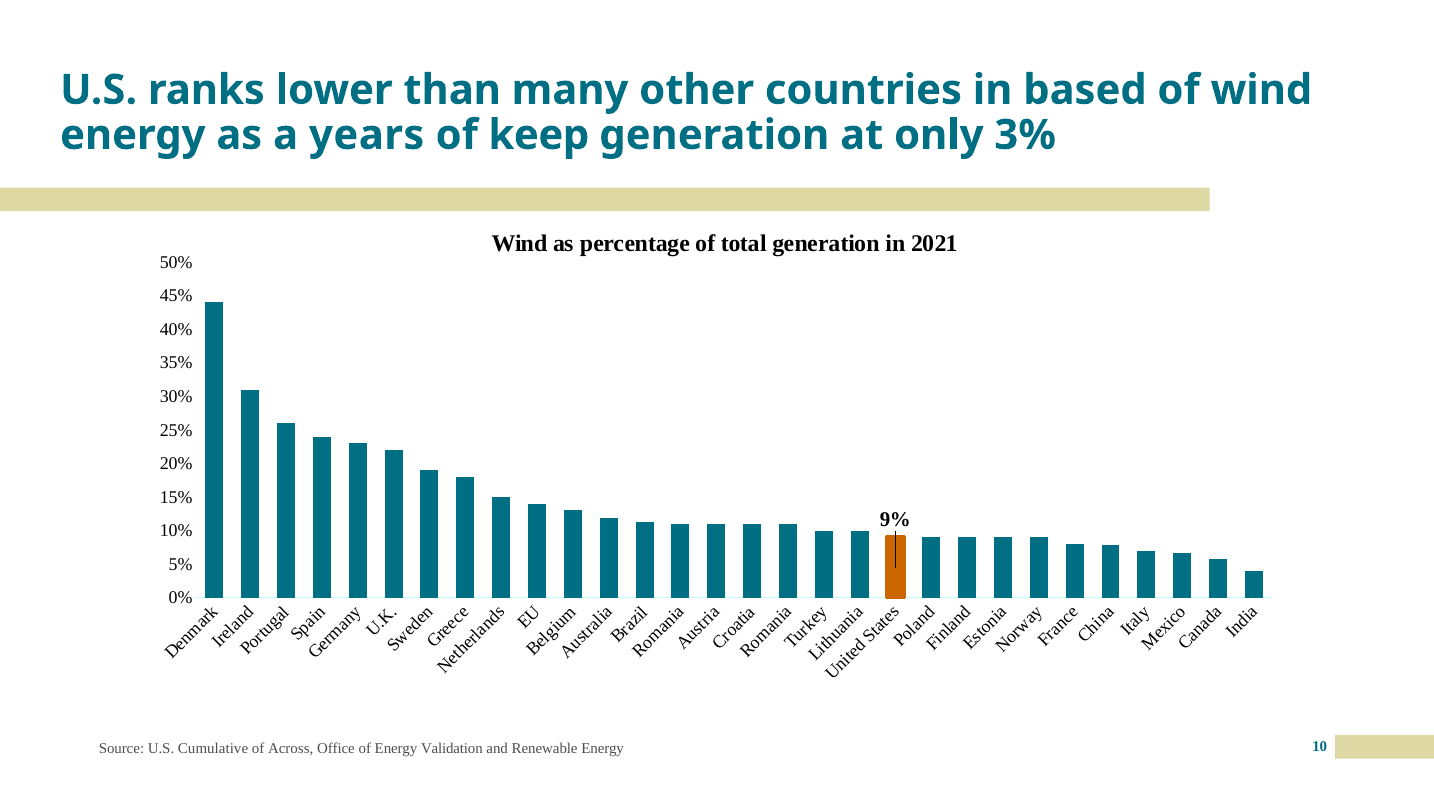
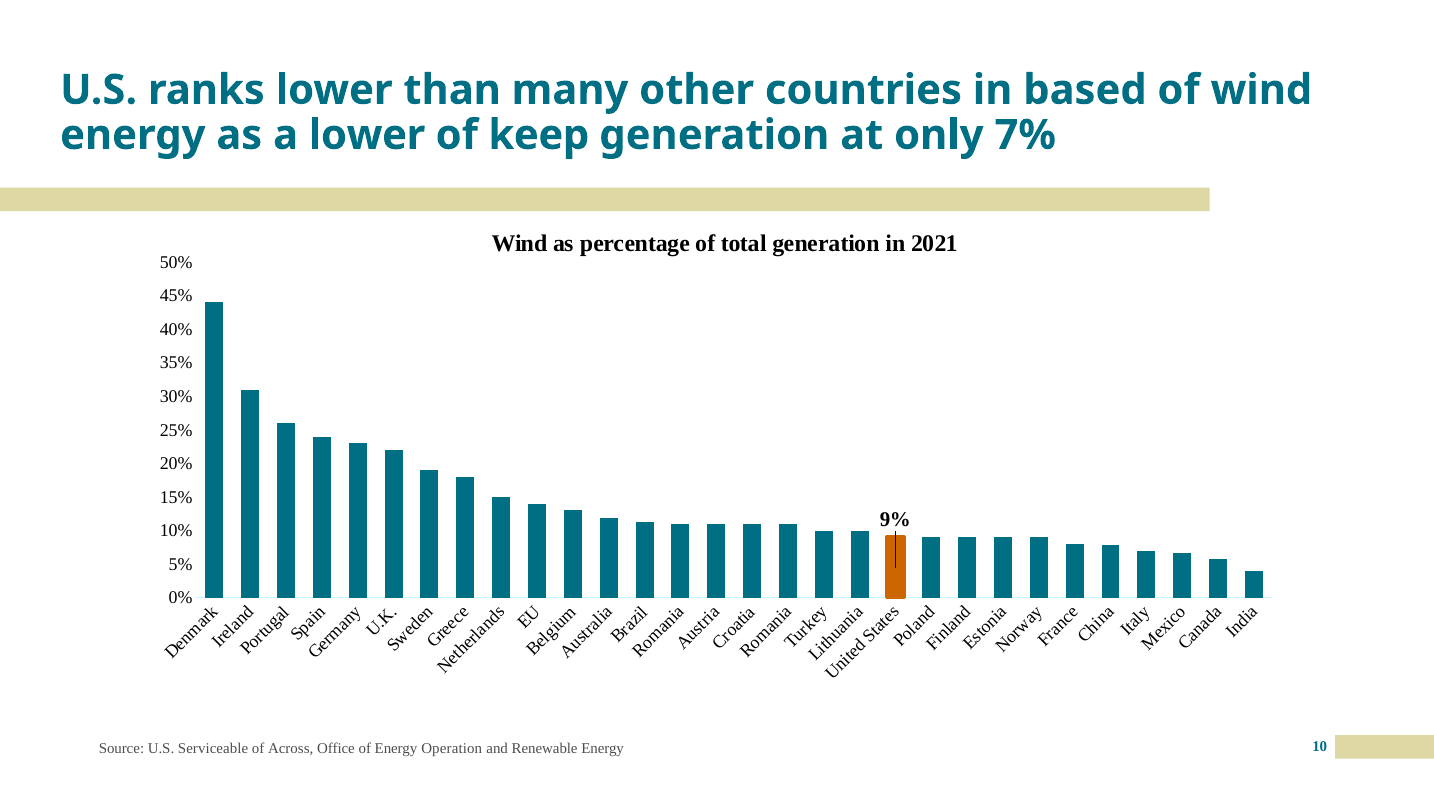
a years: years -> lower
3%: 3% -> 7%
Cumulative: Cumulative -> Serviceable
Validation: Validation -> Operation
